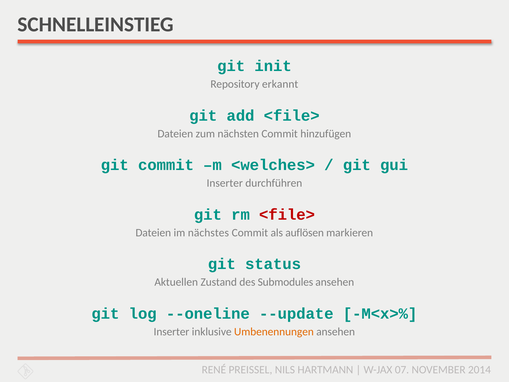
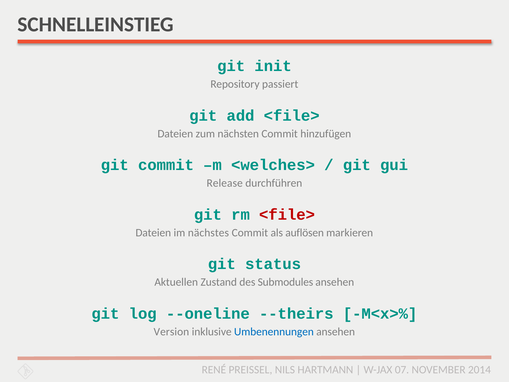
erkannt: erkannt -> passiert
Inserter at (225, 183): Inserter -> Release
--update: --update -> --theirs
Inserter at (172, 332): Inserter -> Version
Umbenennungen colour: orange -> blue
